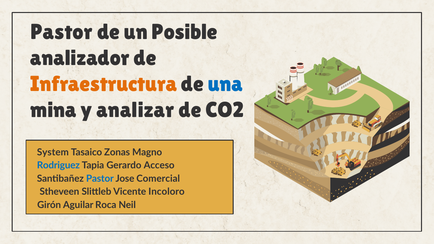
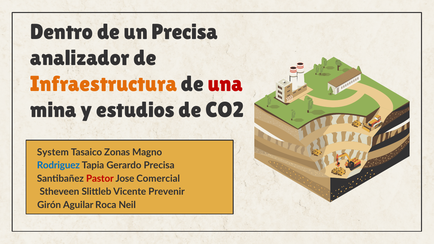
Pastor at (61, 32): Pastor -> Dentro
un Posible: Posible -> Precisa
una colour: blue -> red
analizar: analizar -> estudios
Gerardo Acceso: Acceso -> Precisa
Pastor at (100, 179) colour: blue -> red
Incoloro: Incoloro -> Prevenir
